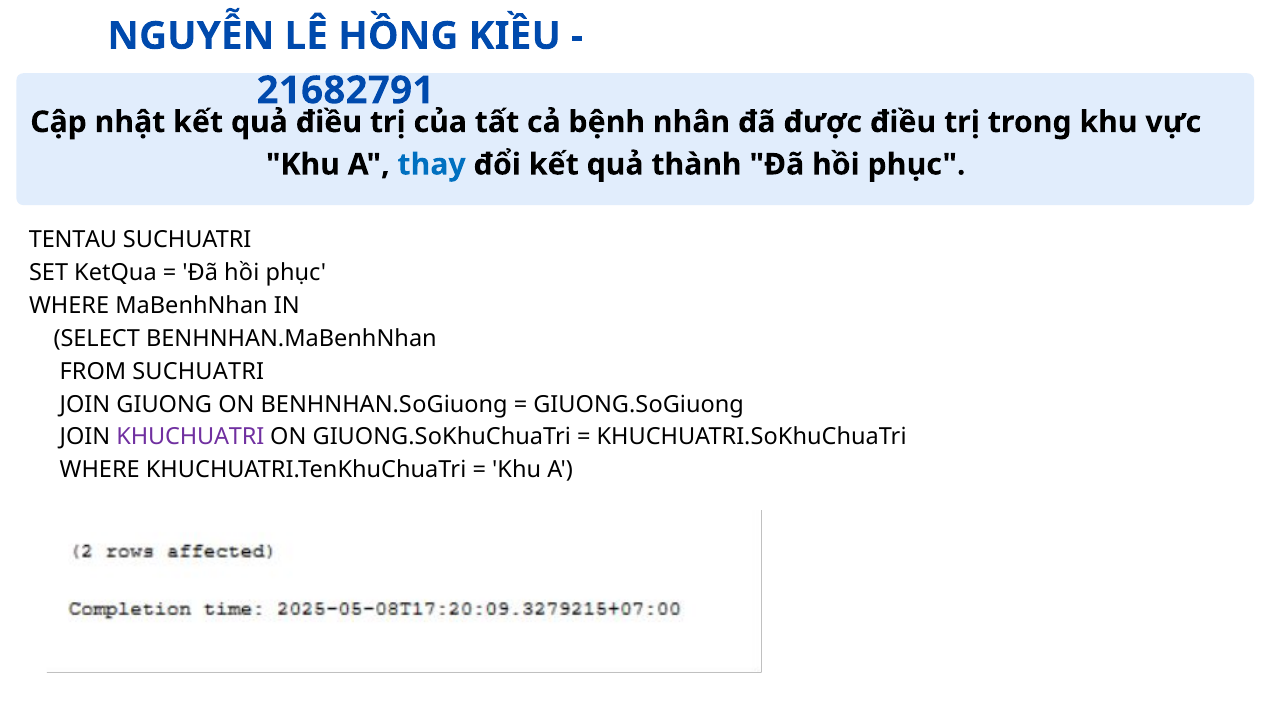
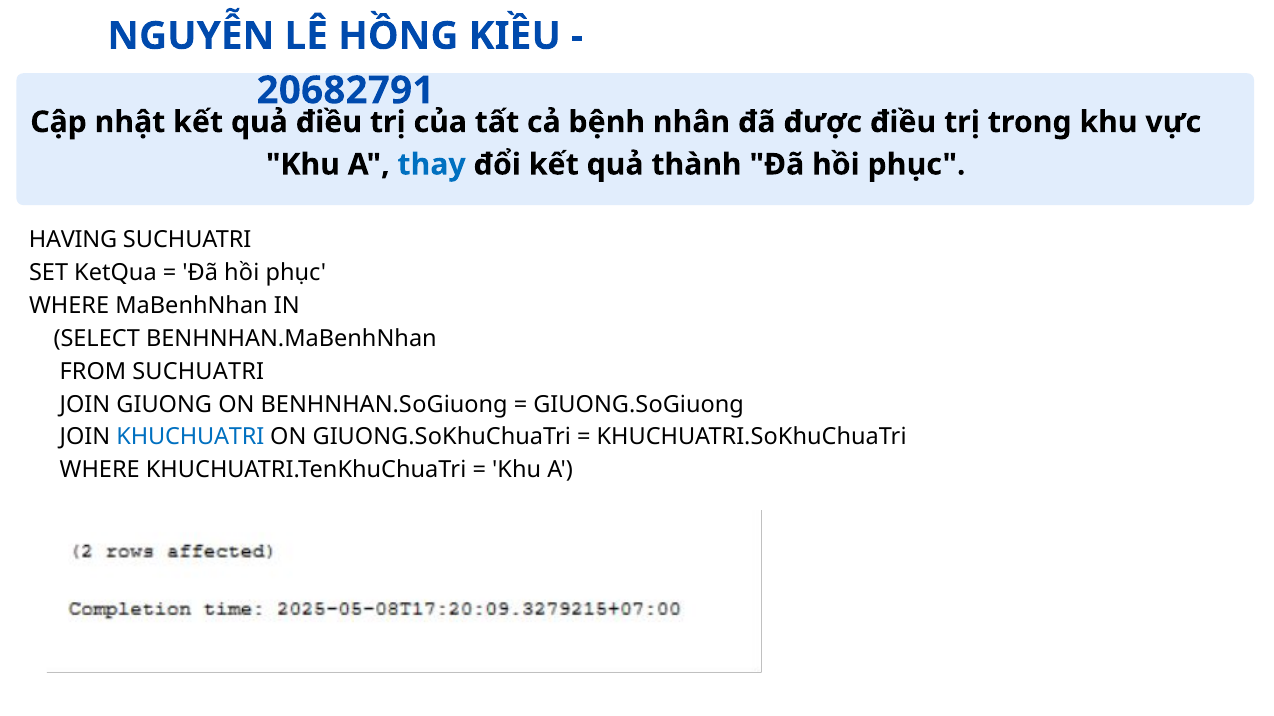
21682791: 21682791 -> 20682791
TENTAU: TENTAU -> HAVING
KHUCHUATRI colour: purple -> blue
